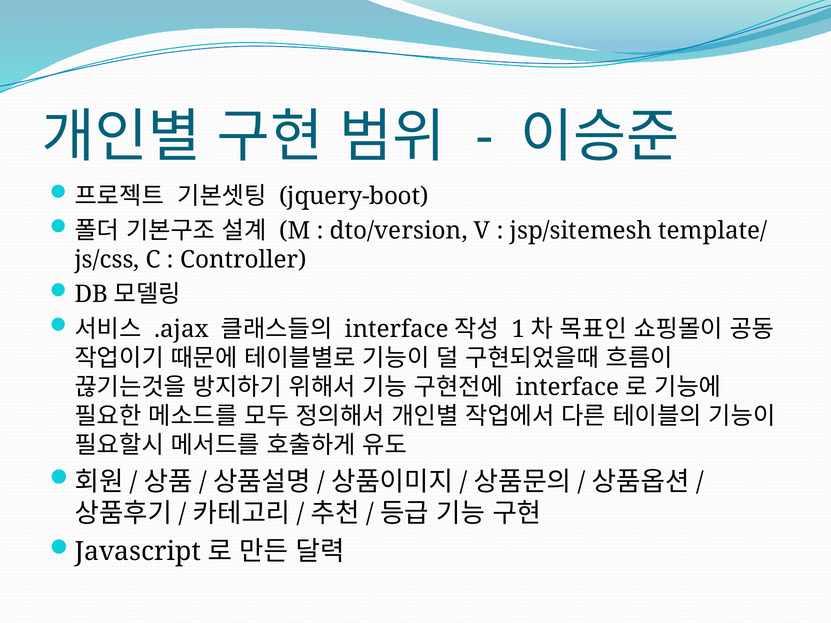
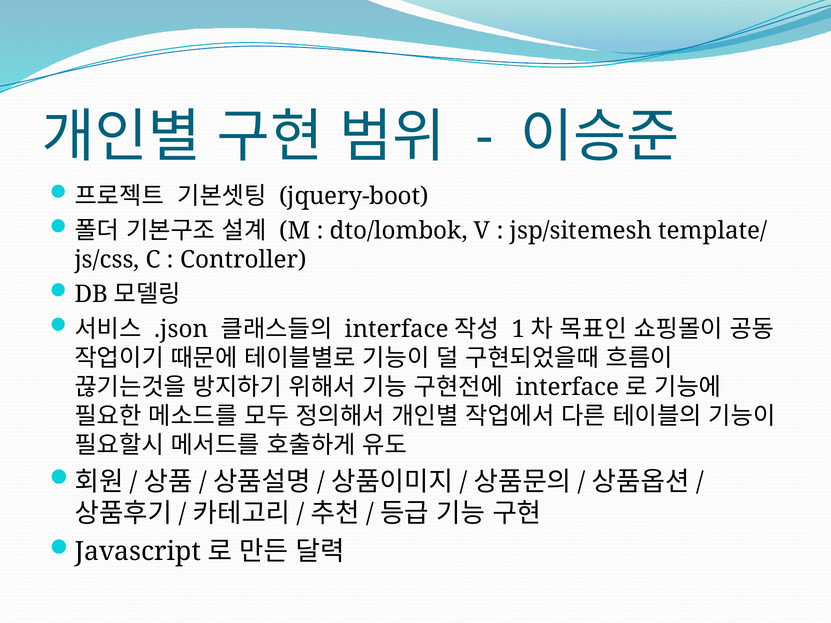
dto/version: dto/version -> dto/lombok
.ajax: .ajax -> .json
